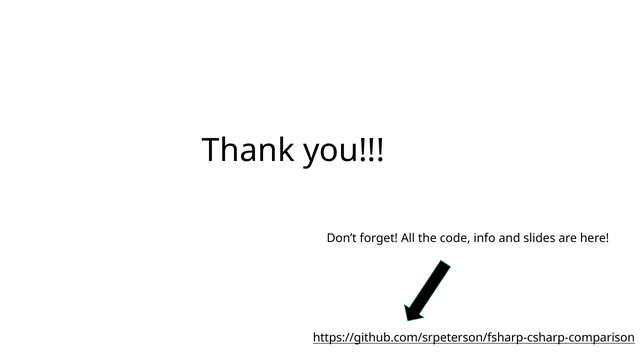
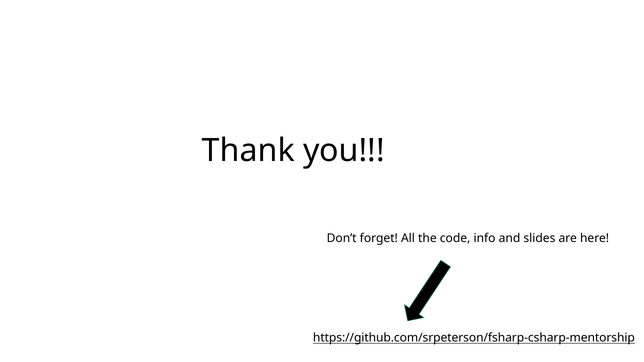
https://github.com/srpeterson/fsharp-csharp-comparison: https://github.com/srpeterson/fsharp-csharp-comparison -> https://github.com/srpeterson/fsharp-csharp-mentorship
